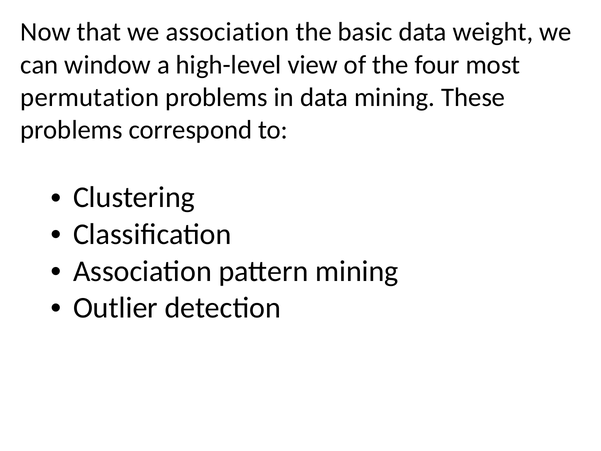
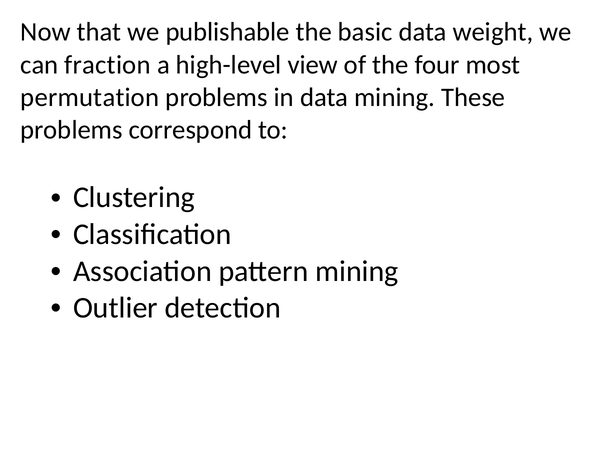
we association: association -> publishable
window: window -> fraction
